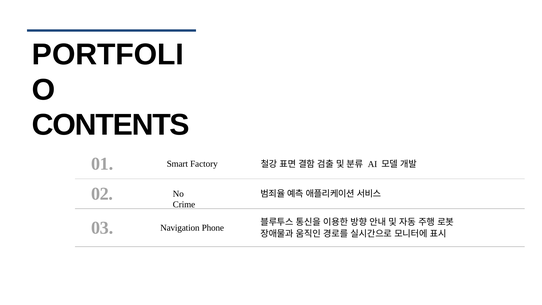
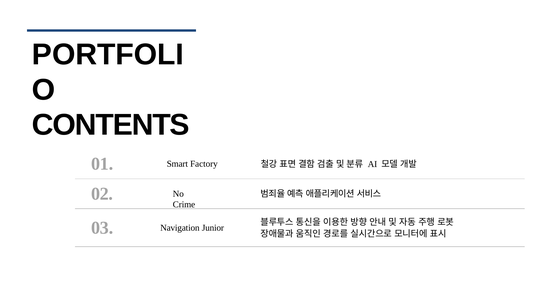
Phone: Phone -> Junior
